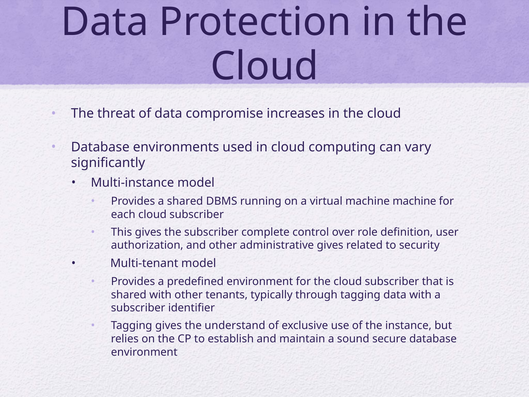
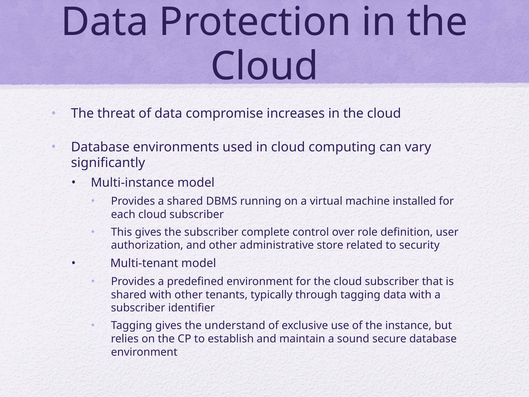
machine machine: machine -> installed
administrative gives: gives -> store
